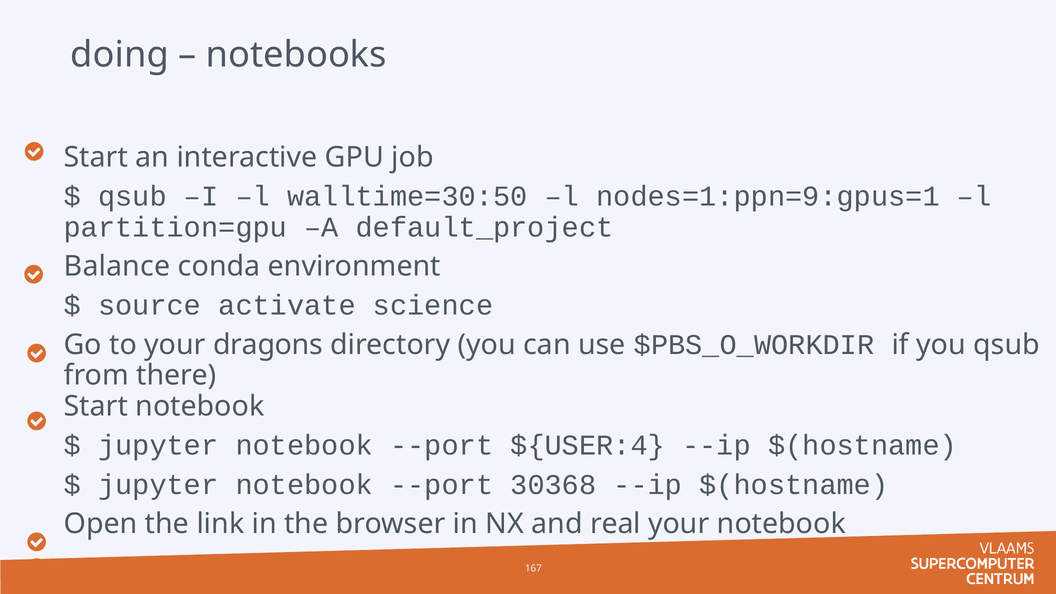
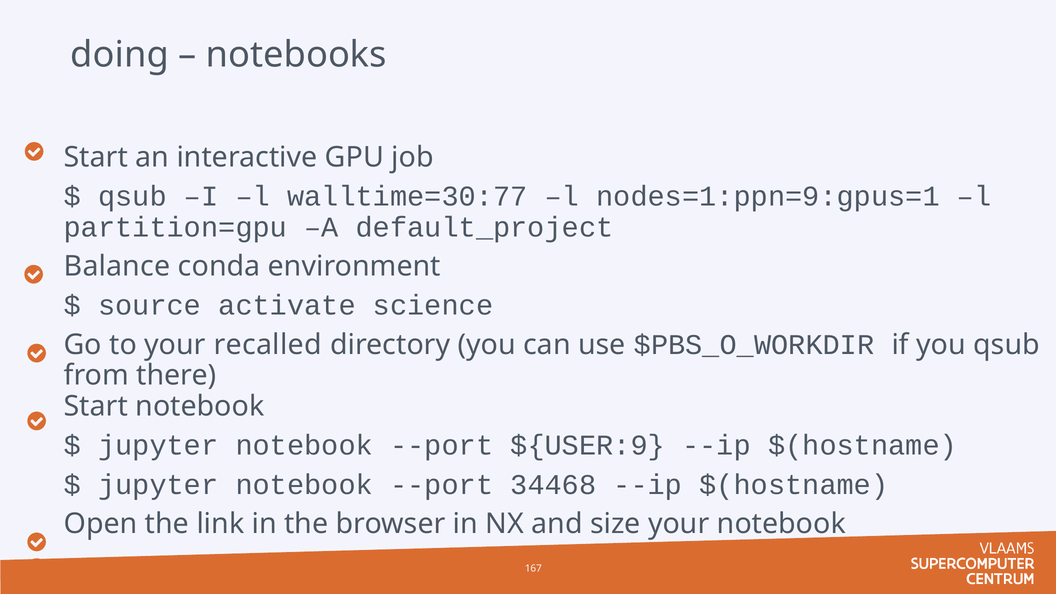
walltime=30:50: walltime=30:50 -> walltime=30:77
dragons: dragons -> recalled
${USER:4: ${USER:4 -> ${USER:9
30368: 30368 -> 34468
real: real -> size
